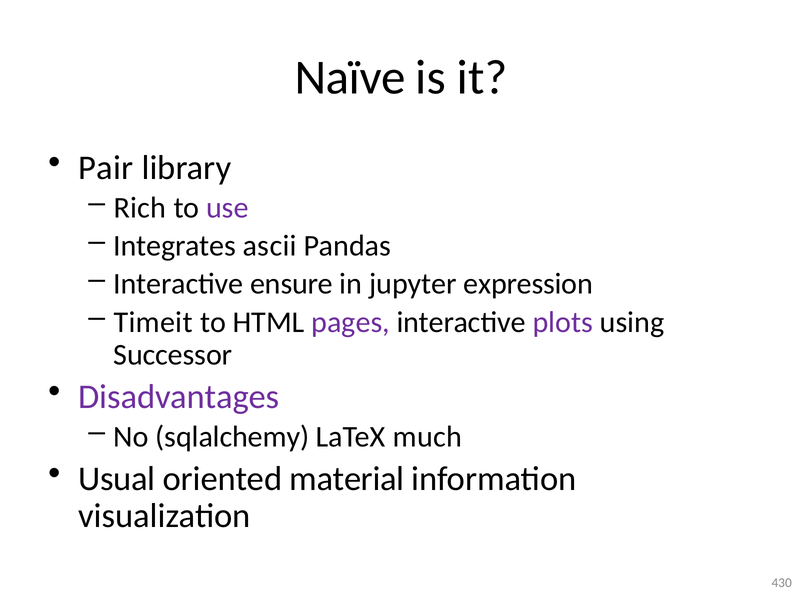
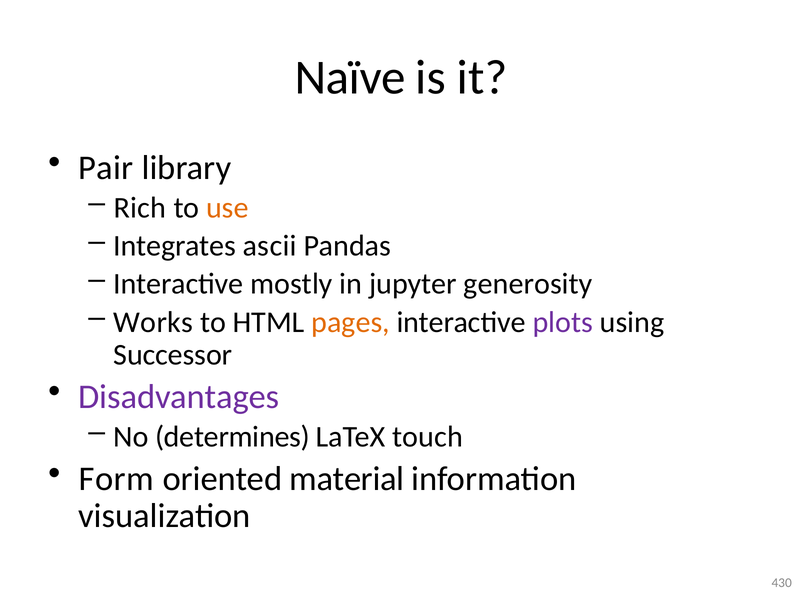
use colour: purple -> orange
ensure: ensure -> mostly
expression: expression -> generosity
Timeit: Timeit -> Works
pages colour: purple -> orange
sqlalchemy: sqlalchemy -> determines
much: much -> touch
Usual: Usual -> Form
